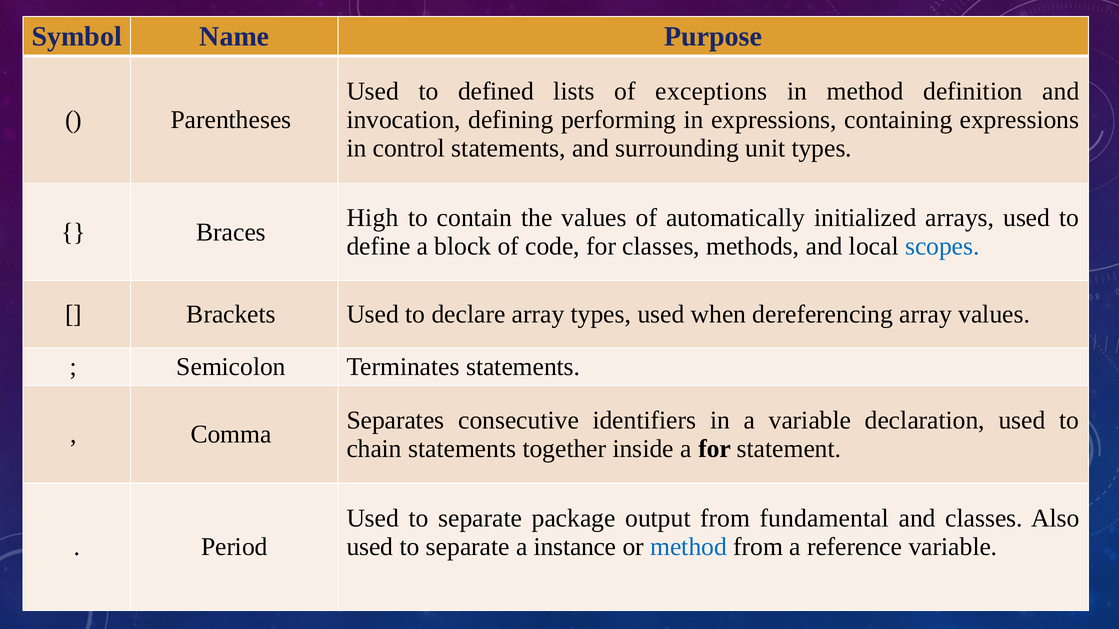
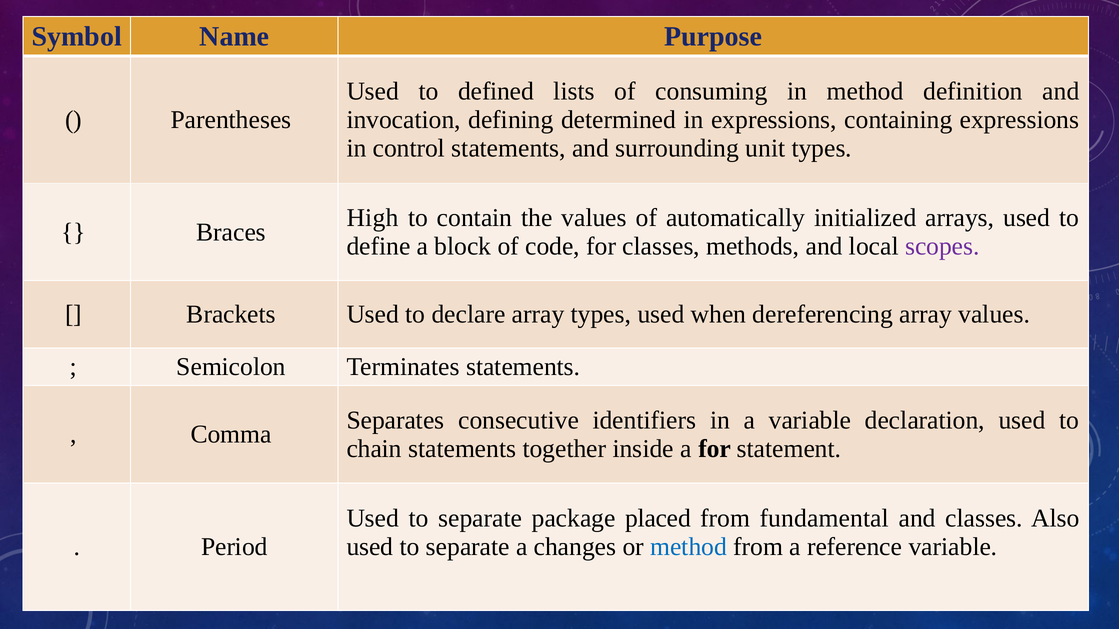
exceptions: exceptions -> consuming
performing: performing -> determined
scopes colour: blue -> purple
output: output -> placed
instance: instance -> changes
